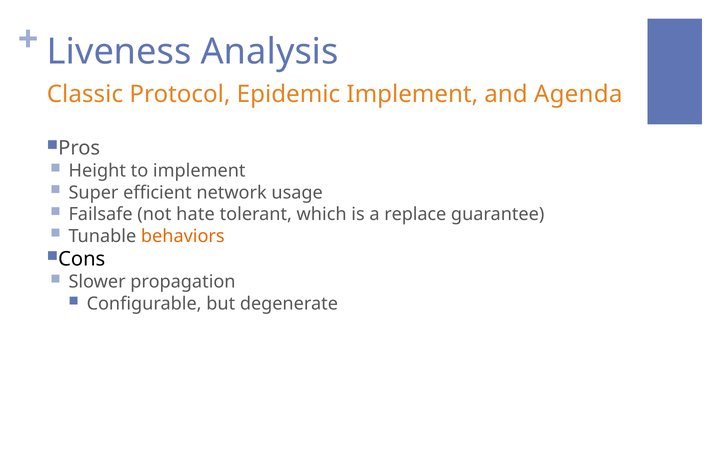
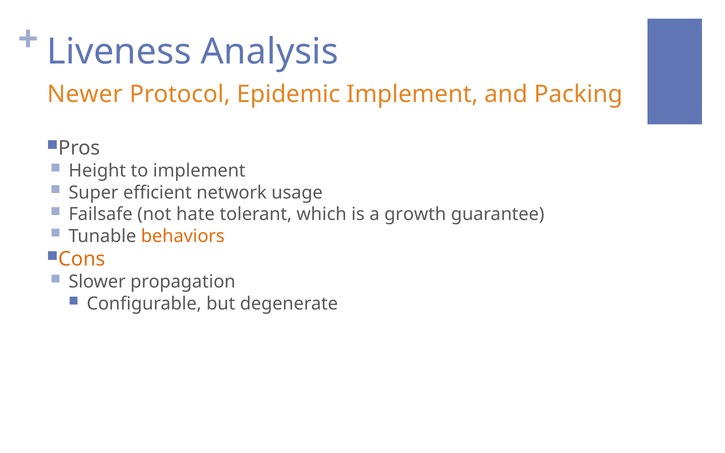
Classic: Classic -> Newer
Agenda: Agenda -> Packing
replace: replace -> growth
Cons colour: black -> orange
